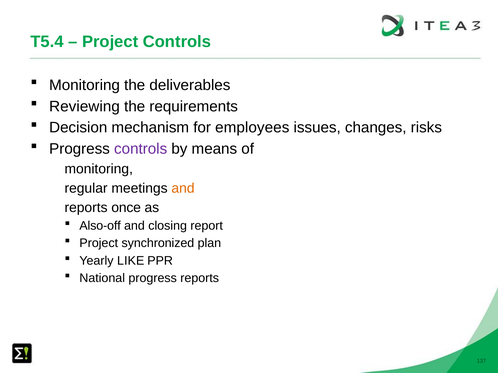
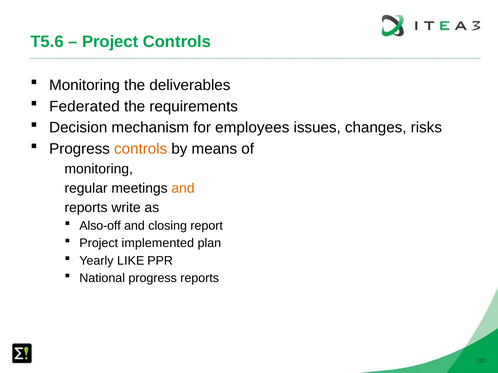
T5.4: T5.4 -> T5.6
Reviewing: Reviewing -> Federated
controls at (141, 149) colour: purple -> orange
once: once -> write
synchronized: synchronized -> implemented
